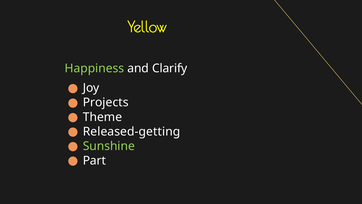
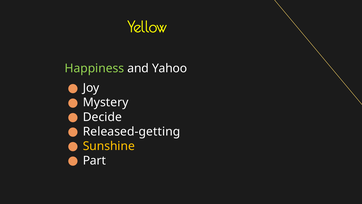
Clarify: Clarify -> Yahoo
Projects: Projects -> Mystery
Theme: Theme -> Decide
Sunshine colour: light green -> yellow
